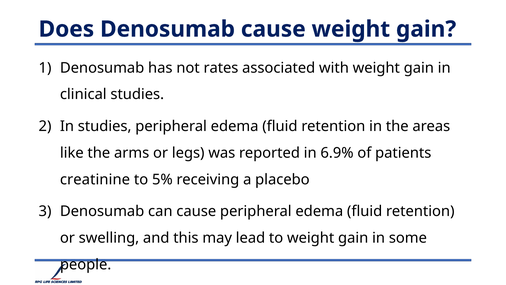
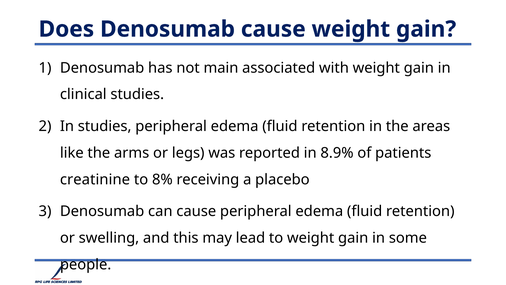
rates: rates -> main
6.9%: 6.9% -> 8.9%
5%: 5% -> 8%
